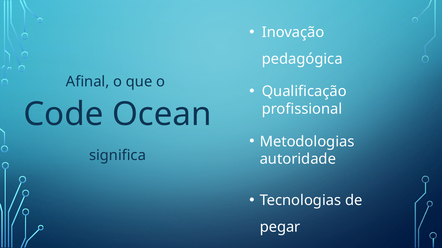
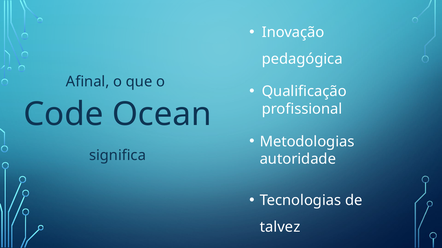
pegar: pegar -> talvez
